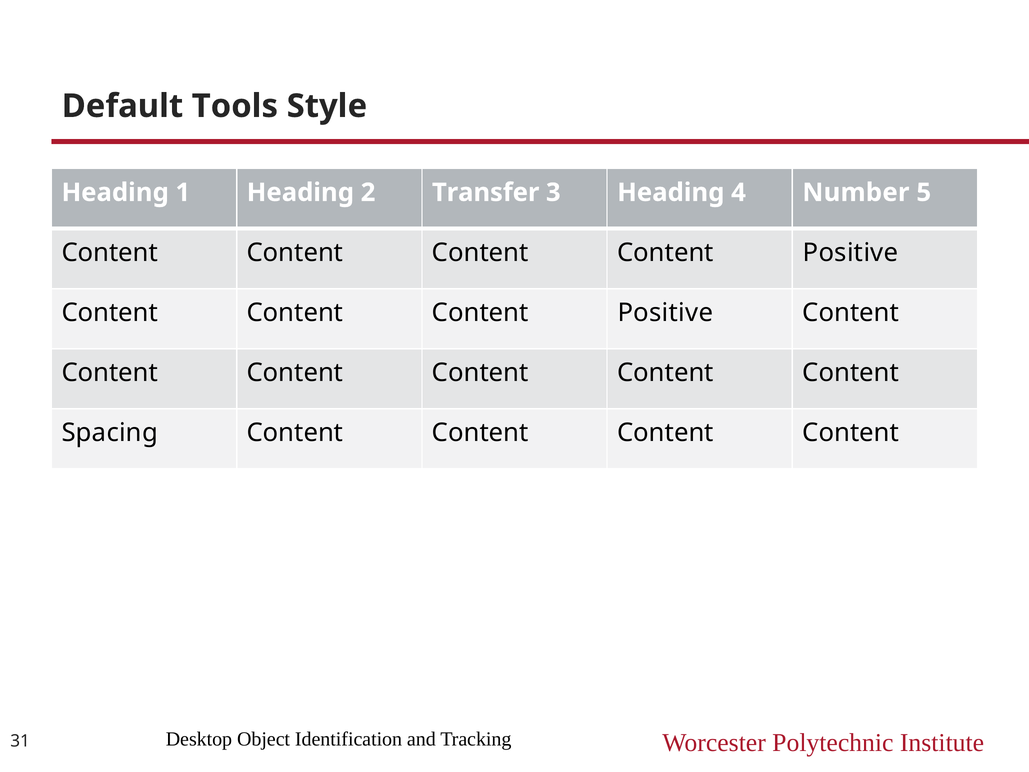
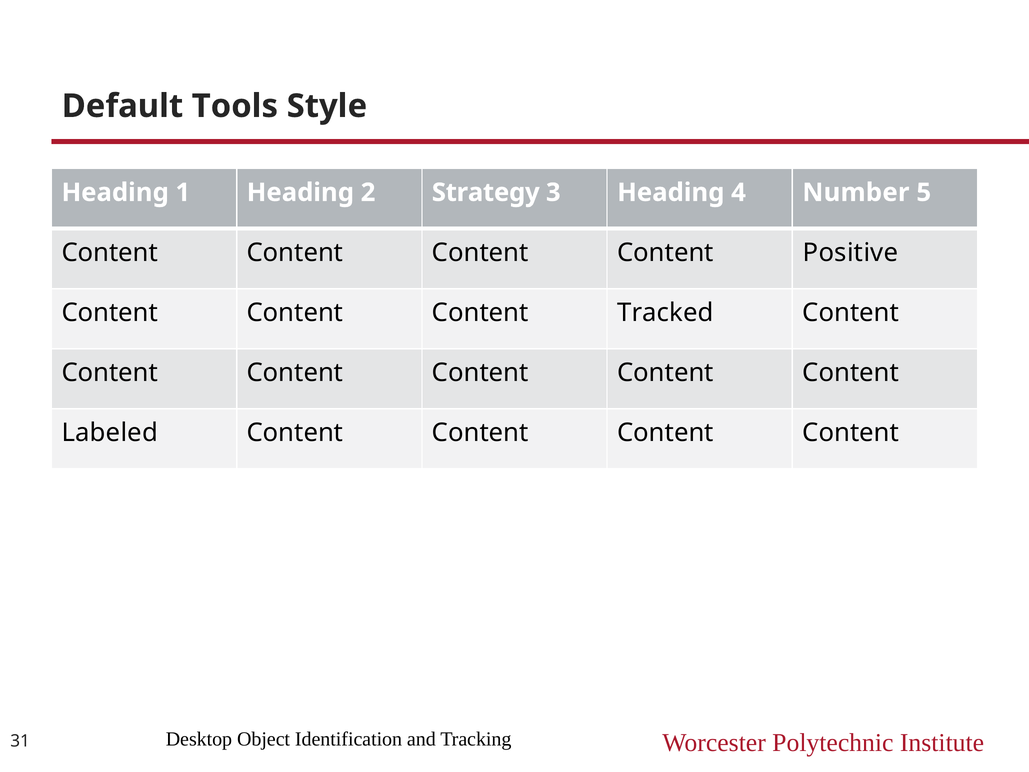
Transfer: Transfer -> Strategy
Positive at (665, 313): Positive -> Tracked
Spacing: Spacing -> Labeled
